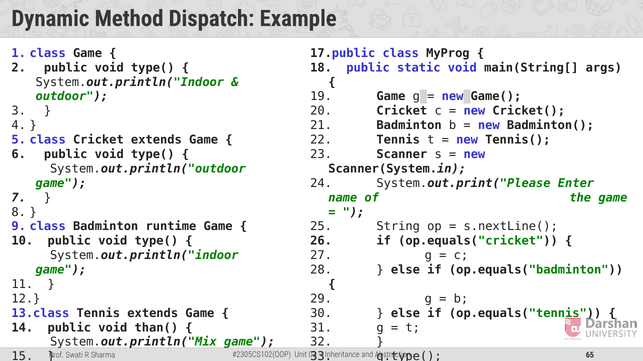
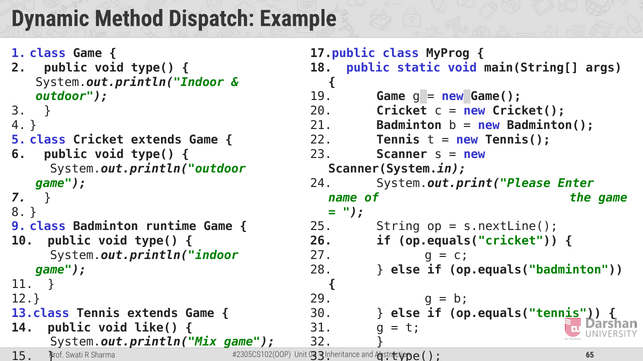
than(: than( -> like(
